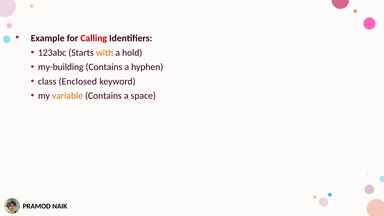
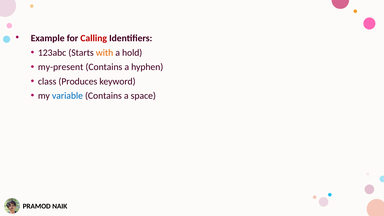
my-building: my-building -> my-present
Enclosed: Enclosed -> Produces
variable colour: orange -> blue
